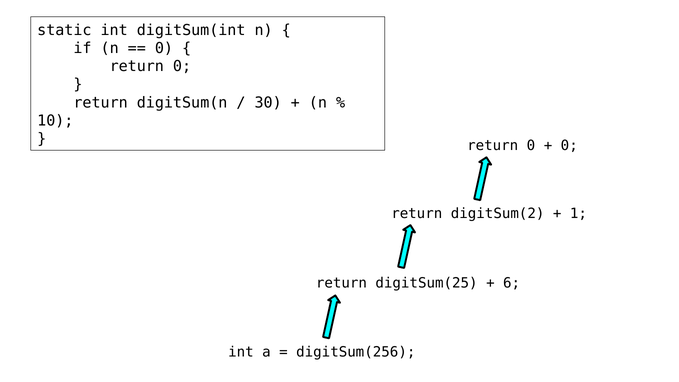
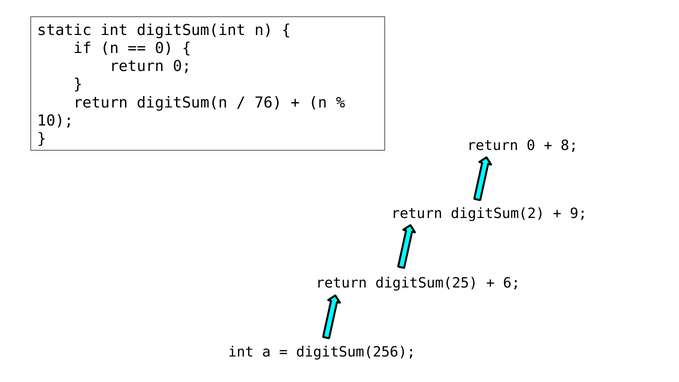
30: 30 -> 76
0 at (569, 146): 0 -> 8
1: 1 -> 9
